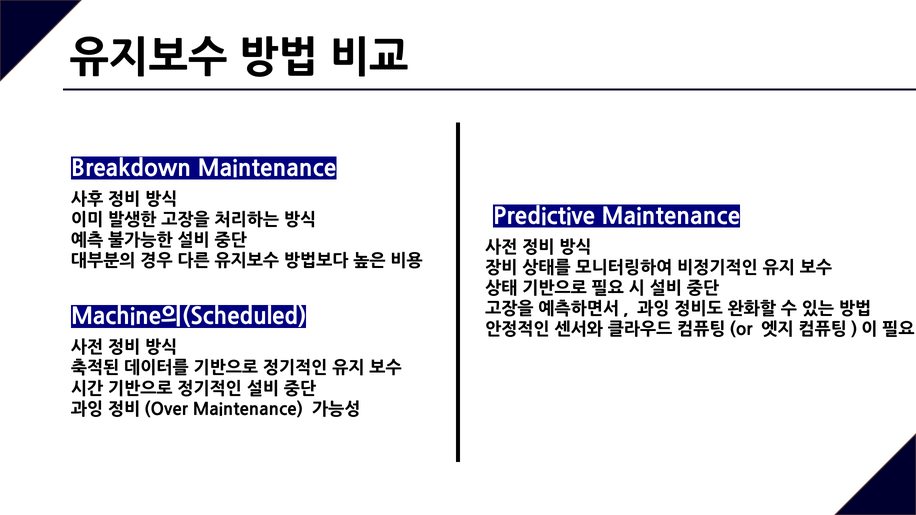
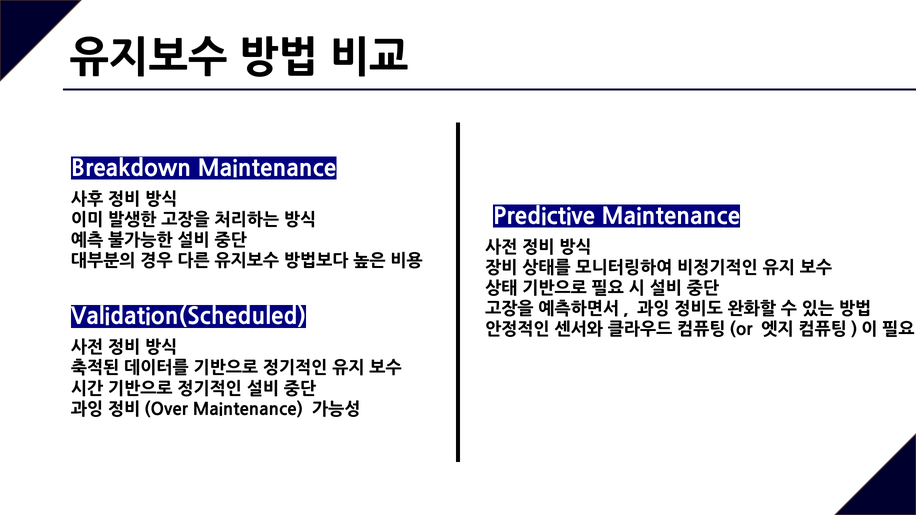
Machine의(Scheduled: Machine의(Scheduled -> Validation(Scheduled
